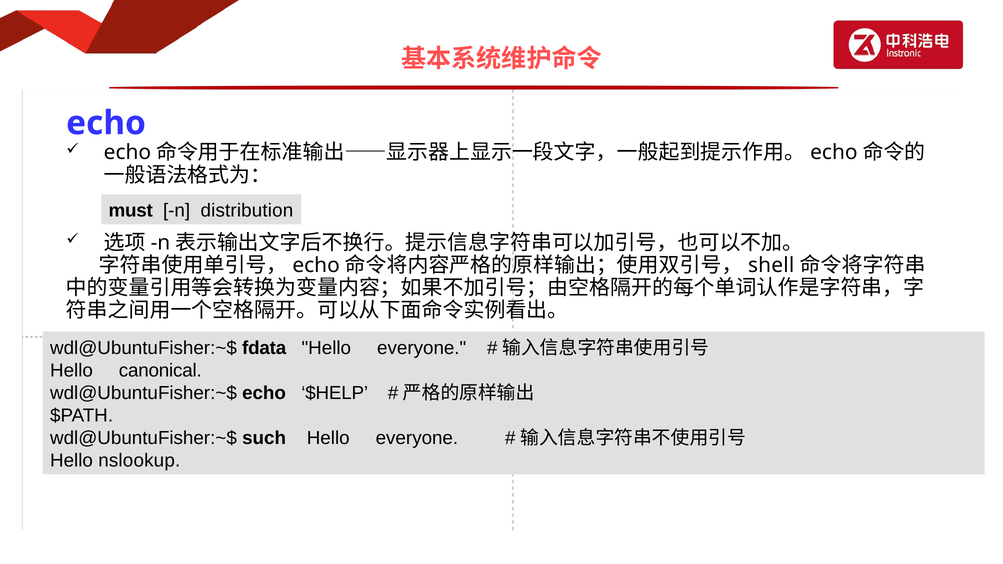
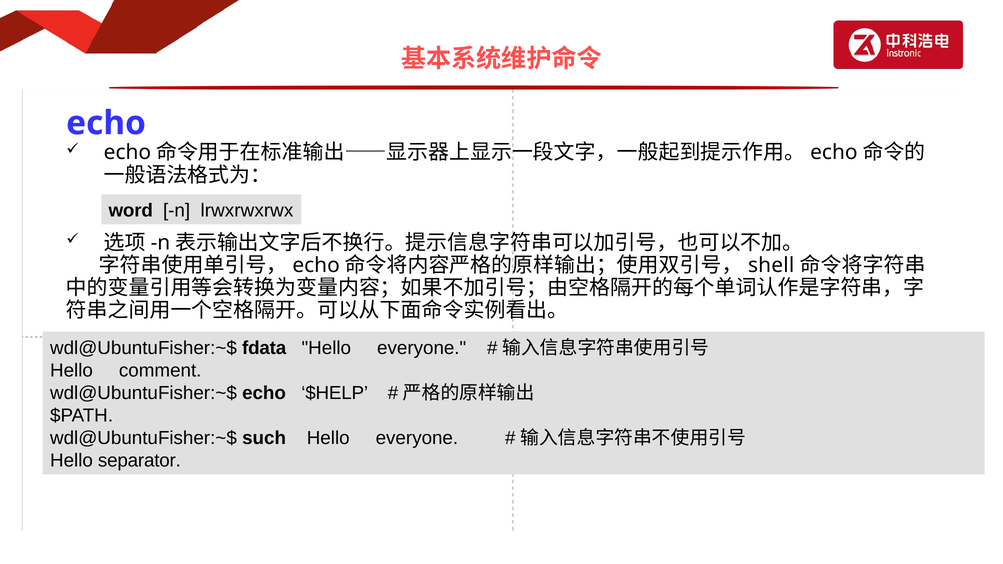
must: must -> word
distribution: distribution -> lrwxrwxrwx
canonical: canonical -> comment
nslookup: nslookup -> separator
